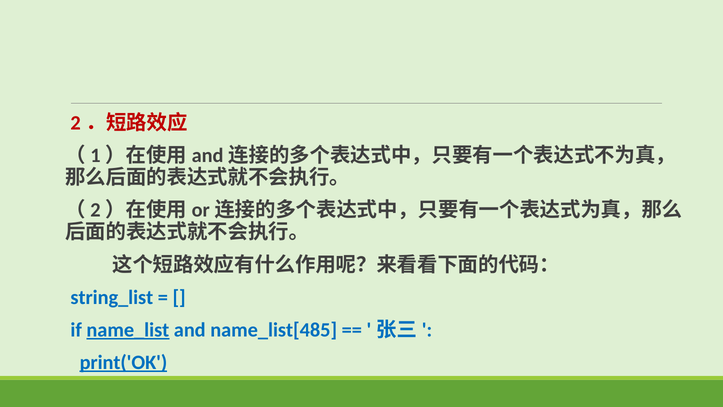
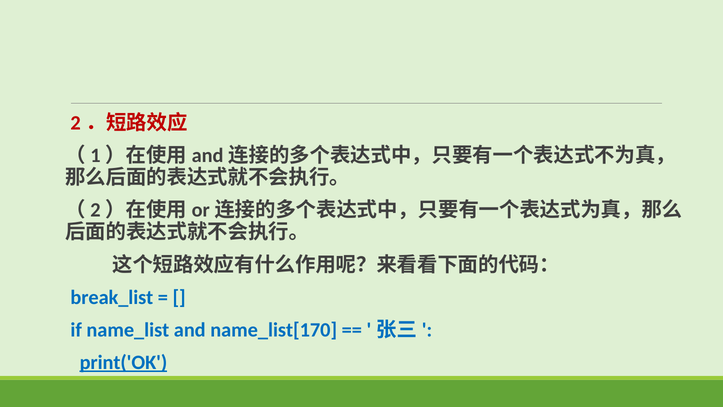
string_list: string_list -> break_list
name_list underline: present -> none
name_list[485: name_list[485 -> name_list[170
